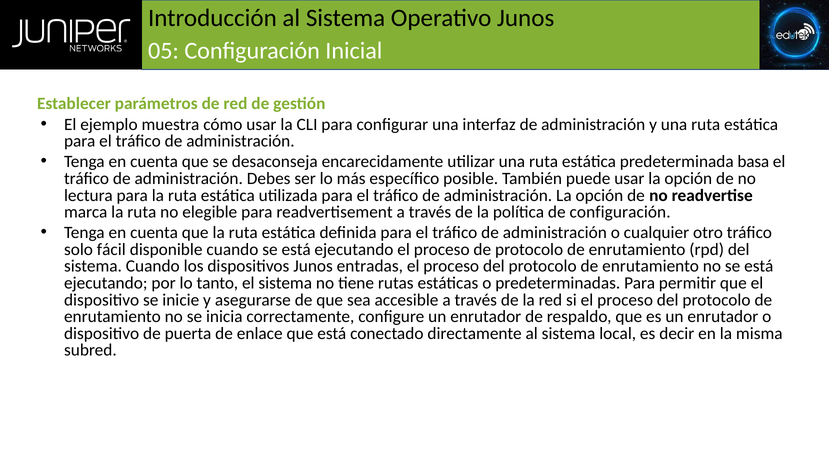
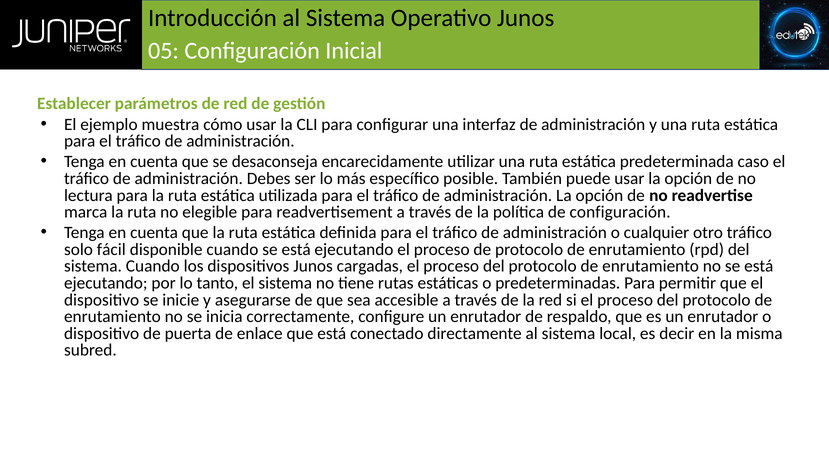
basa: basa -> caso
entradas: entradas -> cargadas
